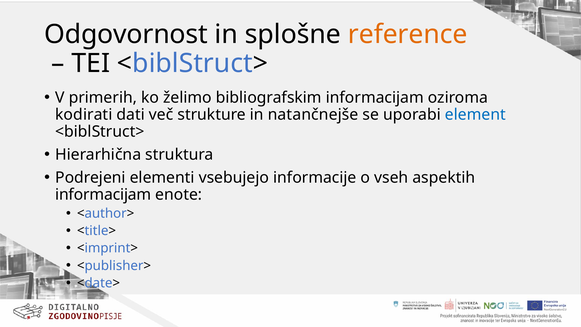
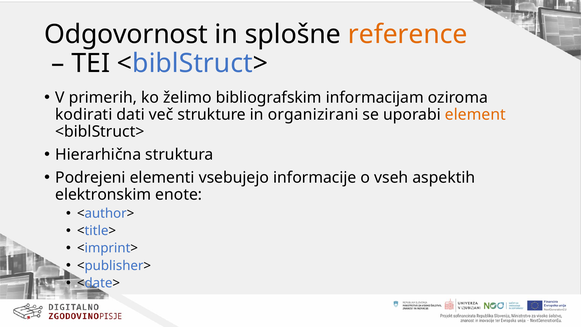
natančnejše: natančnejše -> organizirani
element colour: blue -> orange
informacijam at (103, 195): informacijam -> elektronskim
